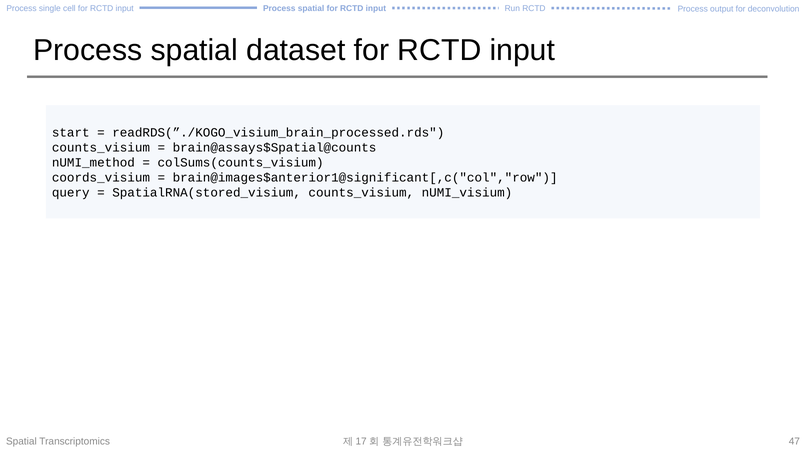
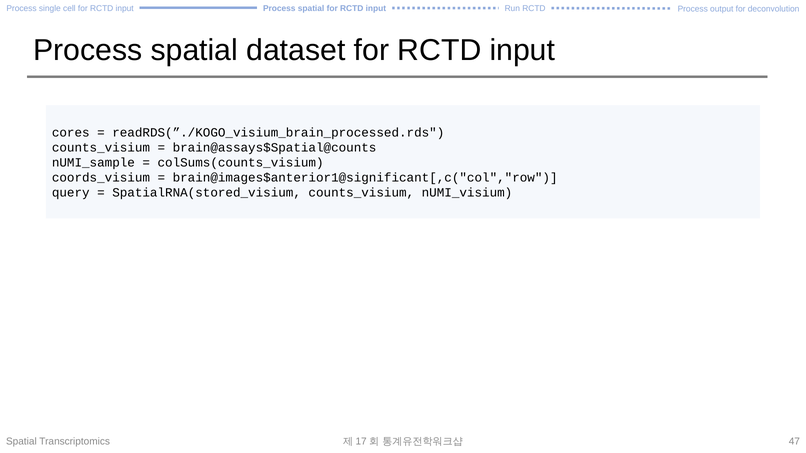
start: start -> cores
nUMI_method: nUMI_method -> nUMI_sample
